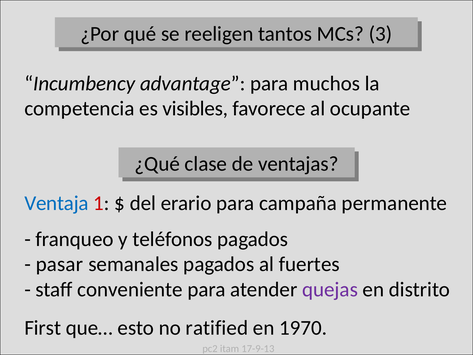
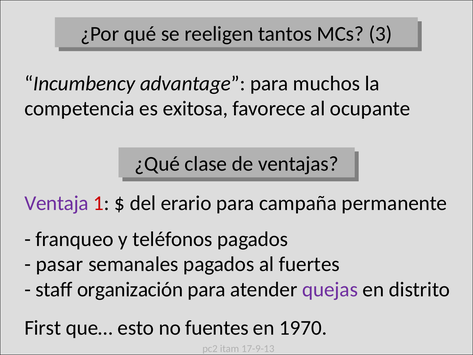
visibles: visibles -> exitosa
Ventaja colour: blue -> purple
conveniente: conveniente -> organización
ratified: ratified -> fuentes
